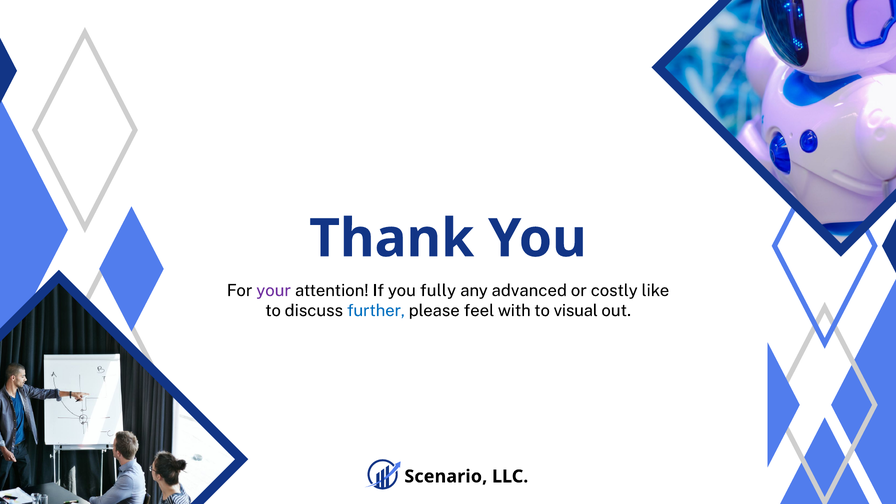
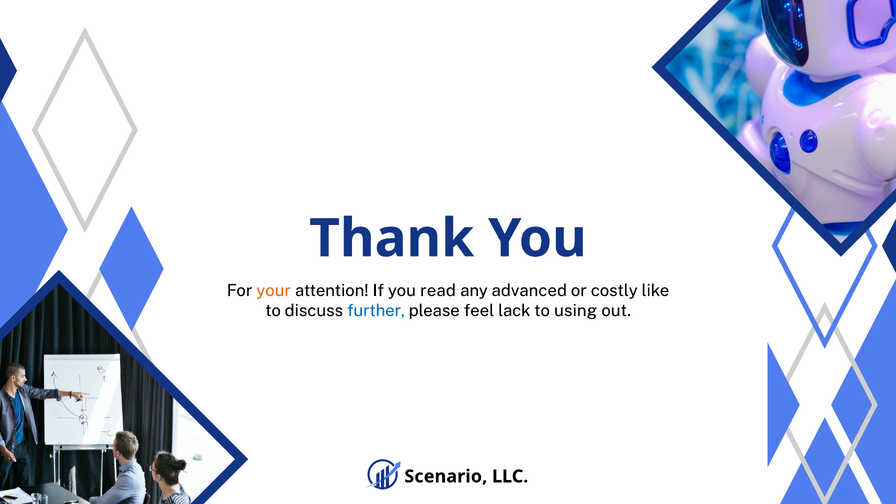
your colour: purple -> orange
fully: fully -> read
with: with -> lack
visual: visual -> using
